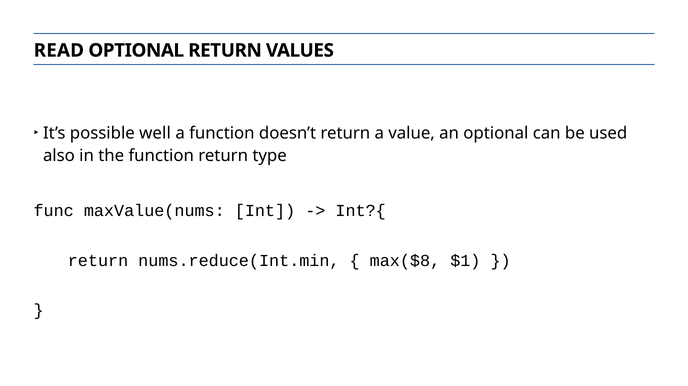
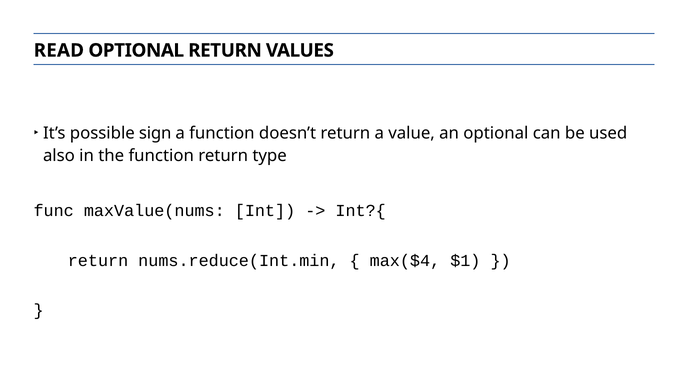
well: well -> sign
max($8: max($8 -> max($4
